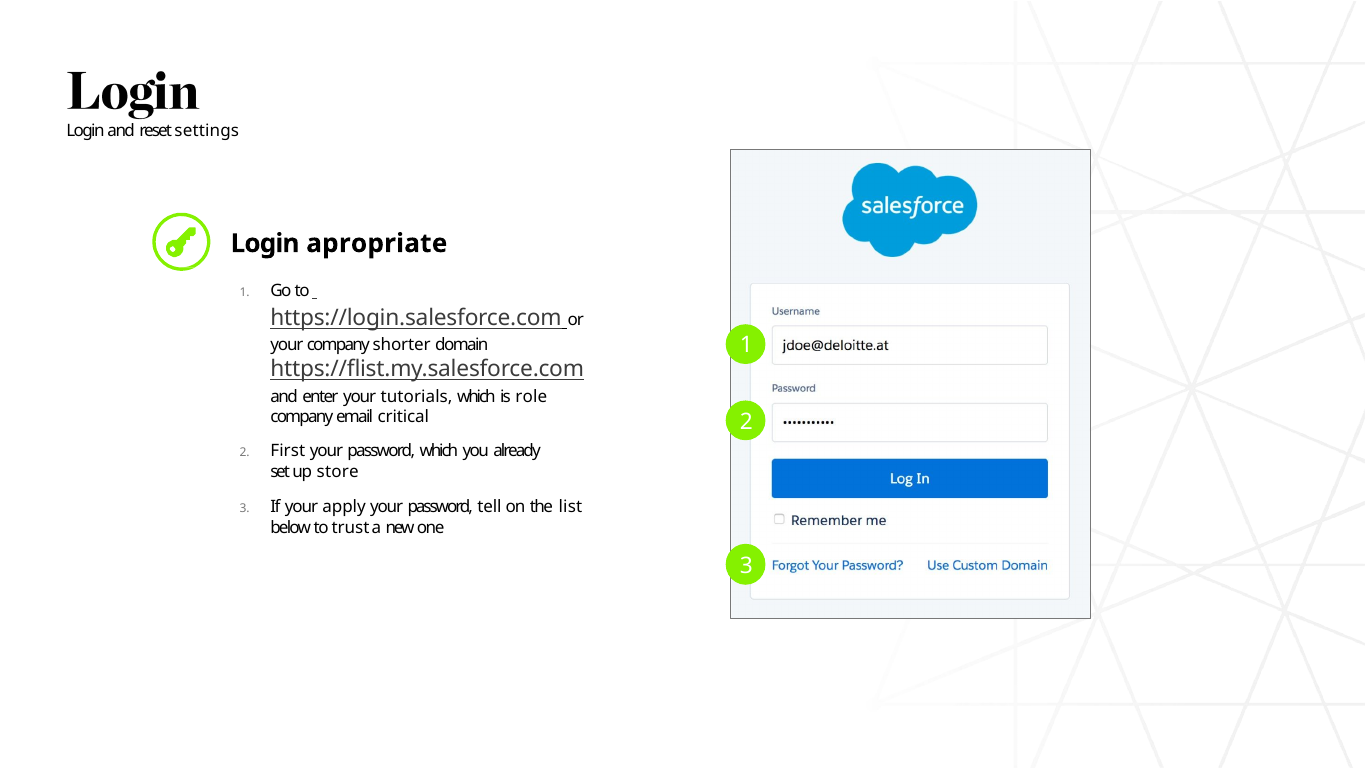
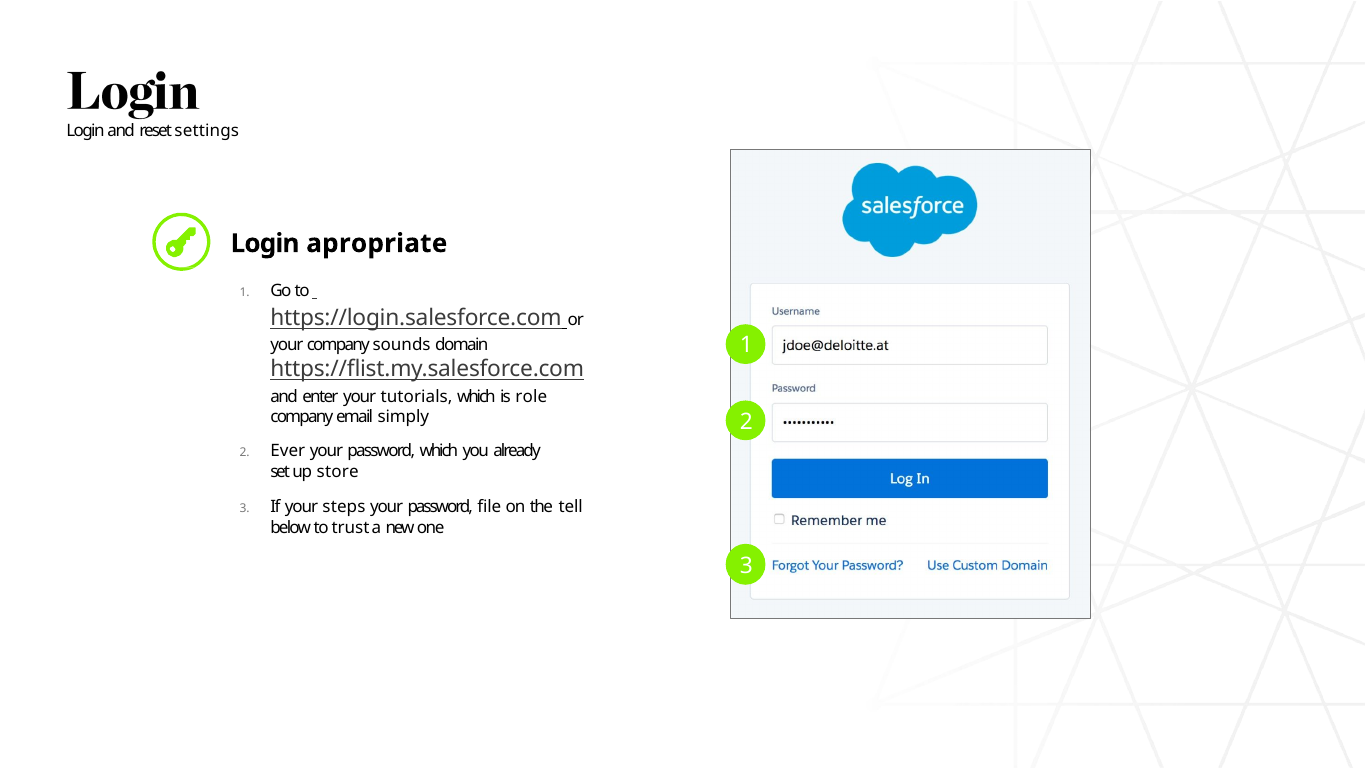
shorter: shorter -> sounds
critical: critical -> simply
First: First -> Ever
apply: apply -> steps
tell: tell -> file
list: list -> tell
